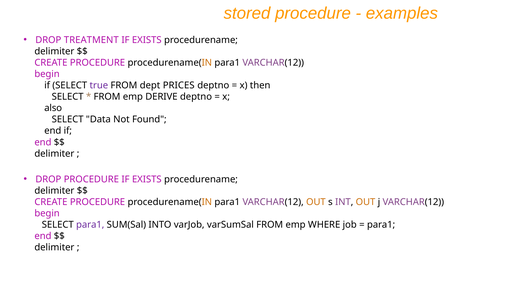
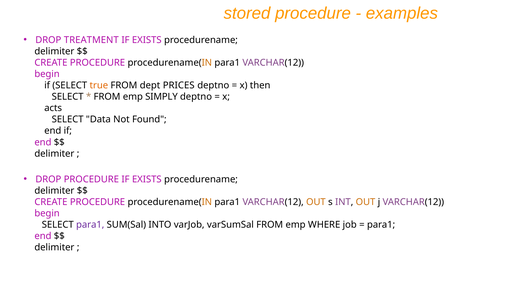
true colour: purple -> orange
DERIVE: DERIVE -> SIMPLY
also: also -> acts
